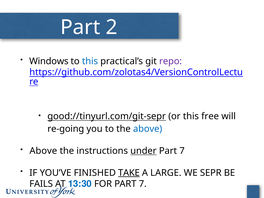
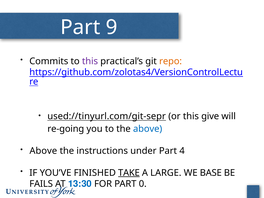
2: 2 -> 9
Windows: Windows -> Commits
this at (90, 61) colour: blue -> purple
repo colour: purple -> orange
good://tinyurl.com/git-sepr: good://tinyurl.com/git-sepr -> used://tinyurl.com/git-sepr
free: free -> give
under underline: present -> none
7 at (182, 151): 7 -> 4
SEPR: SEPR -> BASE
FOR PART 7: 7 -> 0
